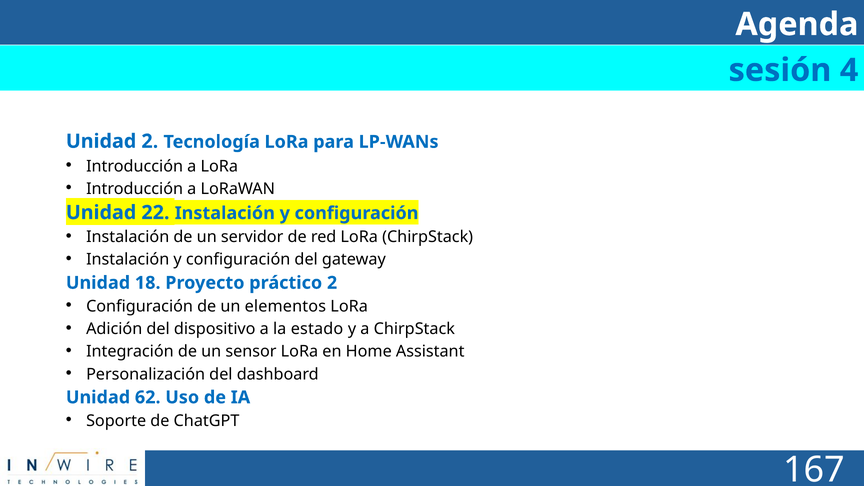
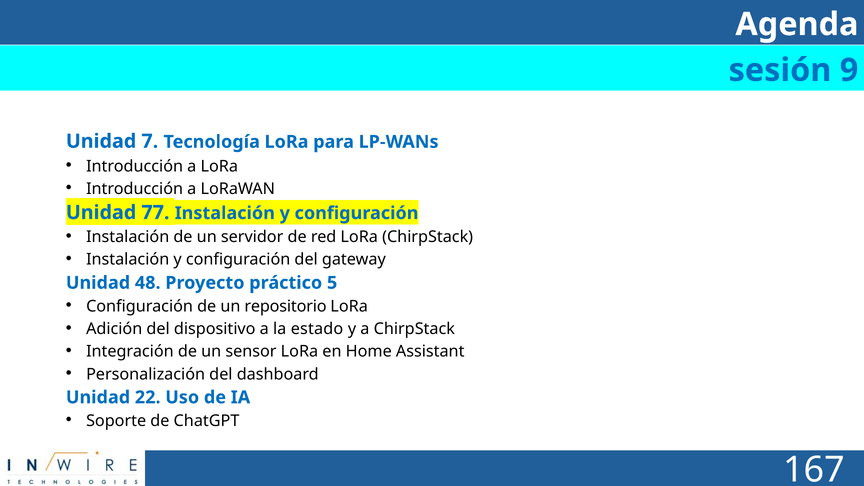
4: 4 -> 9
Unidad 2: 2 -> 7
22: 22 -> 77
18: 18 -> 48
práctico 2: 2 -> 5
elementos: elementos -> repositorio
62: 62 -> 22
